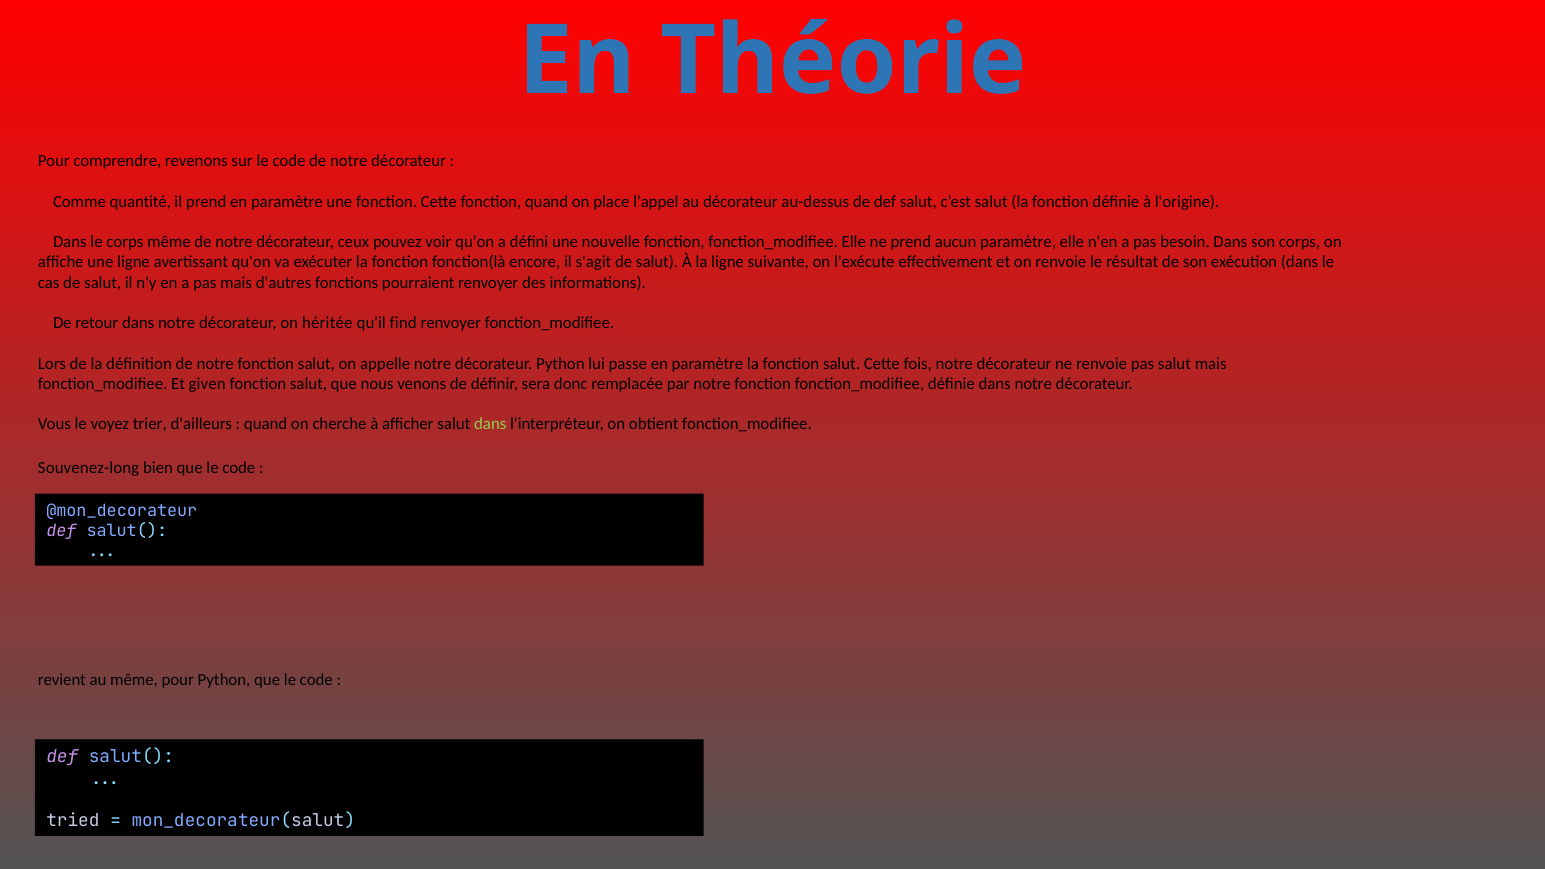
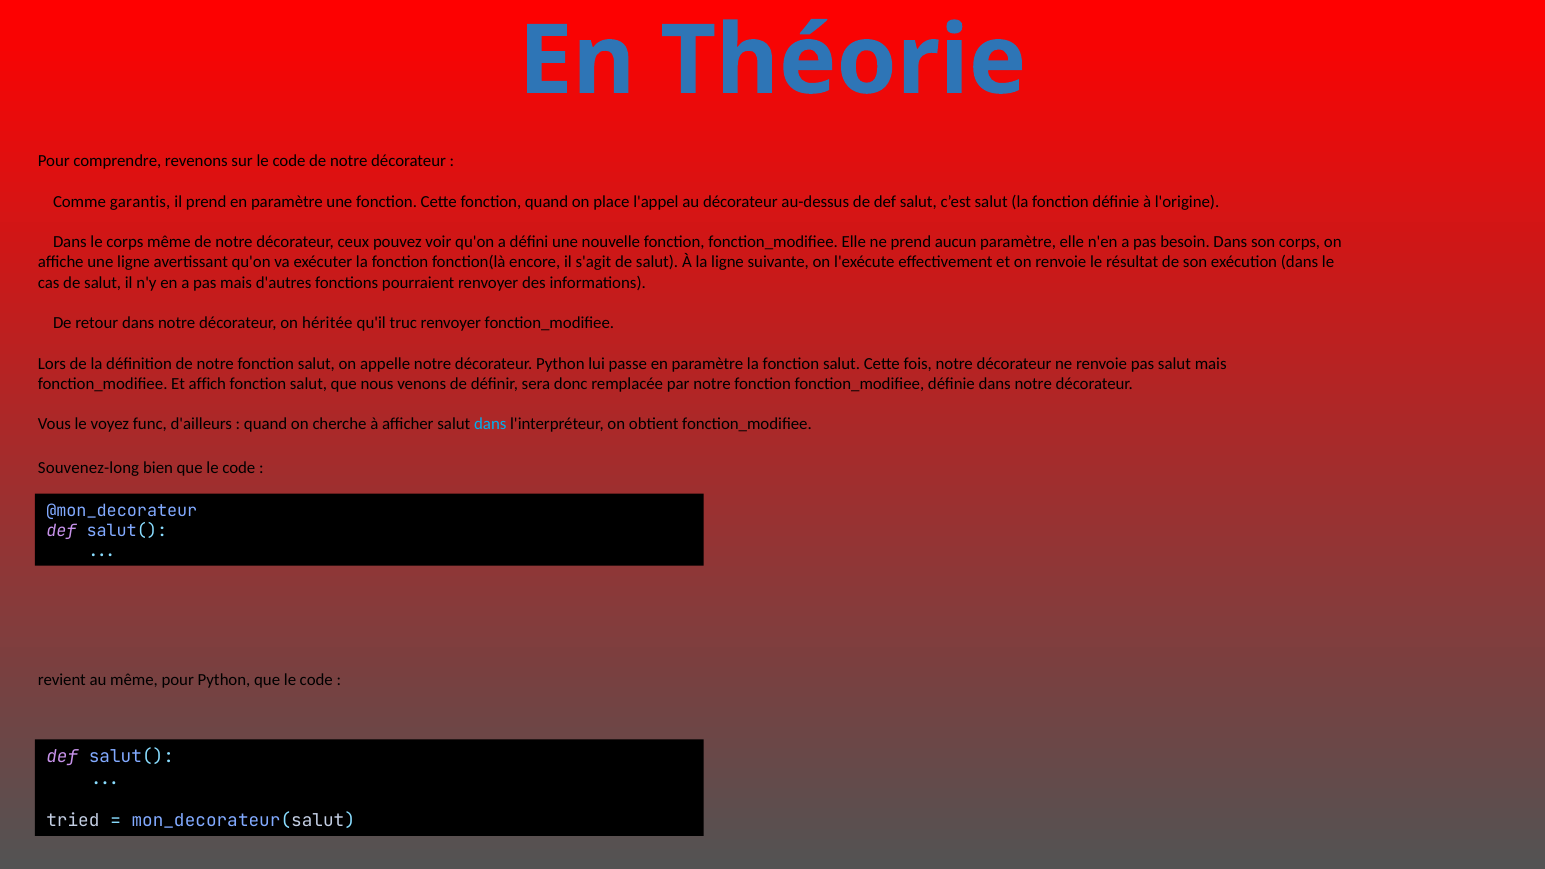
quantité: quantité -> garantis
find: find -> truc
given: given -> affich
trier: trier -> func
dans at (490, 424) colour: light green -> light blue
